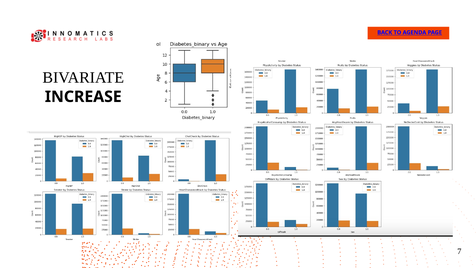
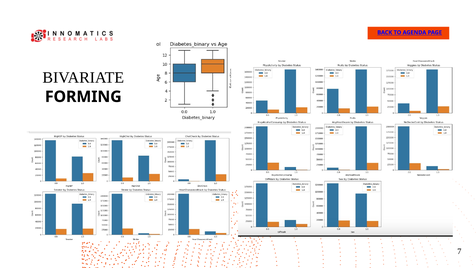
INCREASE: INCREASE -> FORMING
